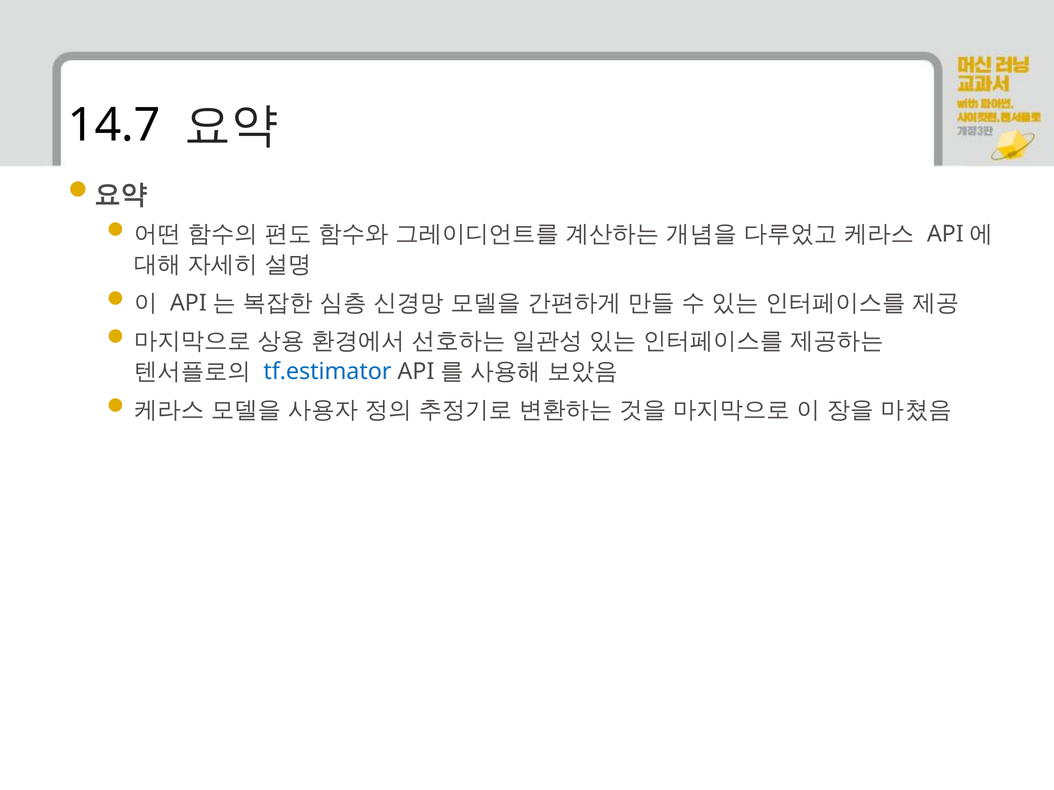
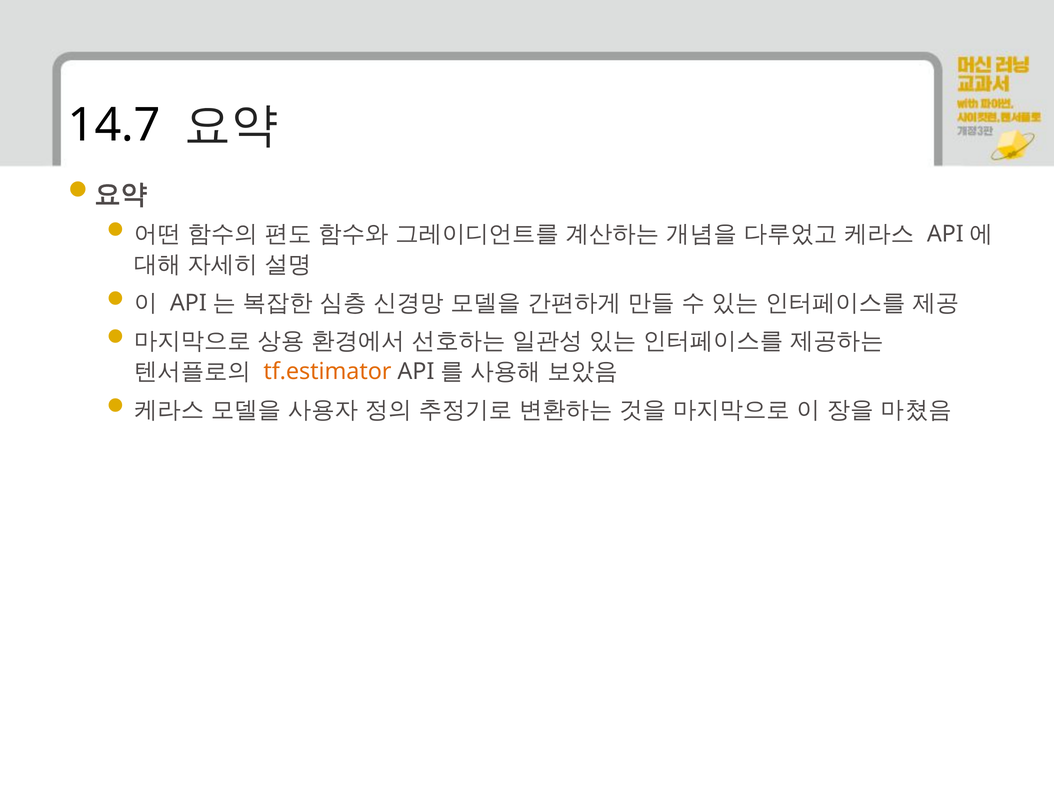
tf.estimator colour: blue -> orange
